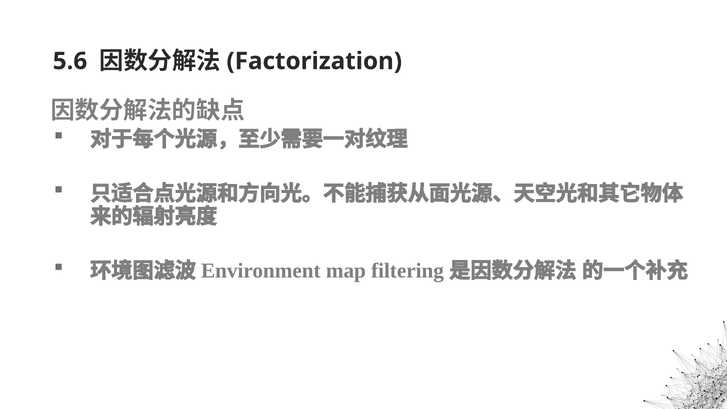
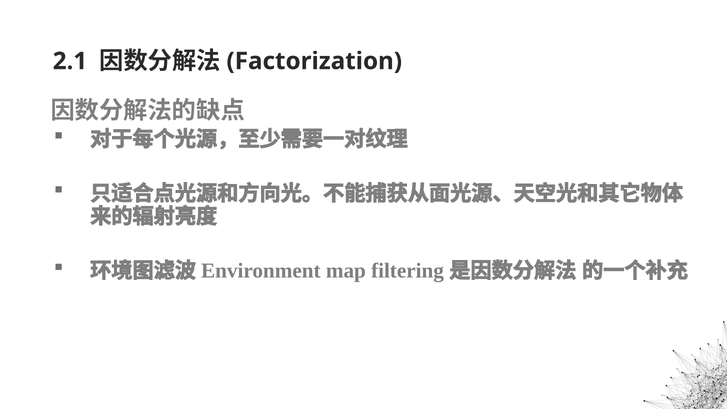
5.6: 5.6 -> 2.1
